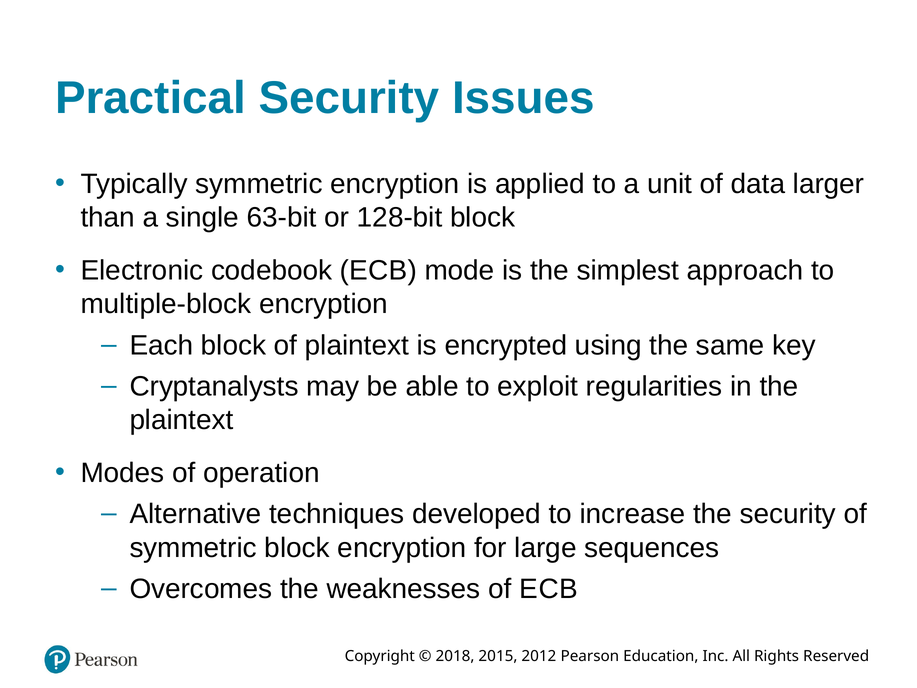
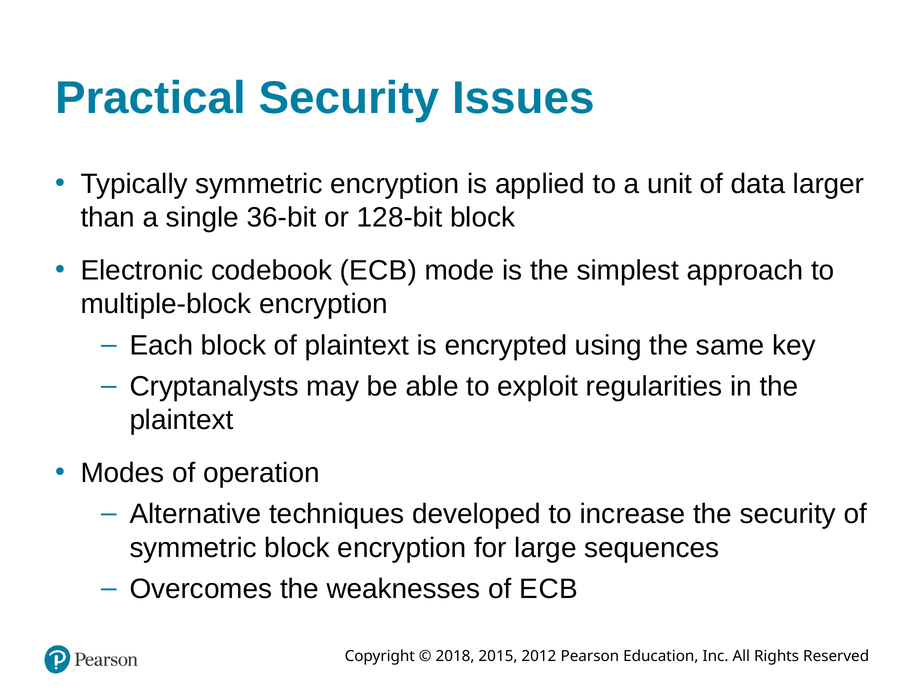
63-bit: 63-bit -> 36-bit
